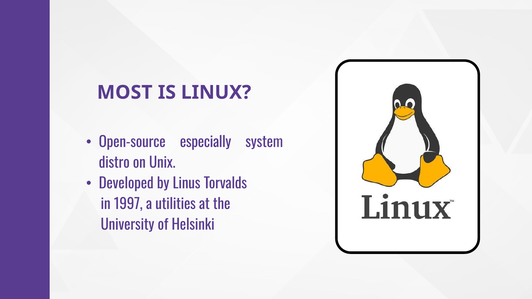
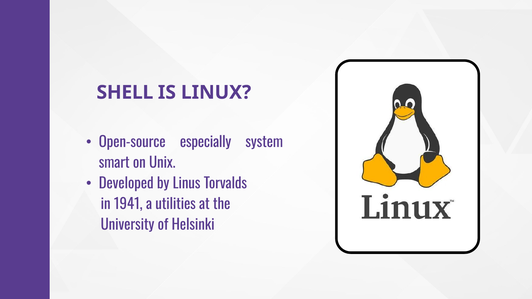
MOST: MOST -> SHELL
distro: distro -> smart
1997: 1997 -> 1941
